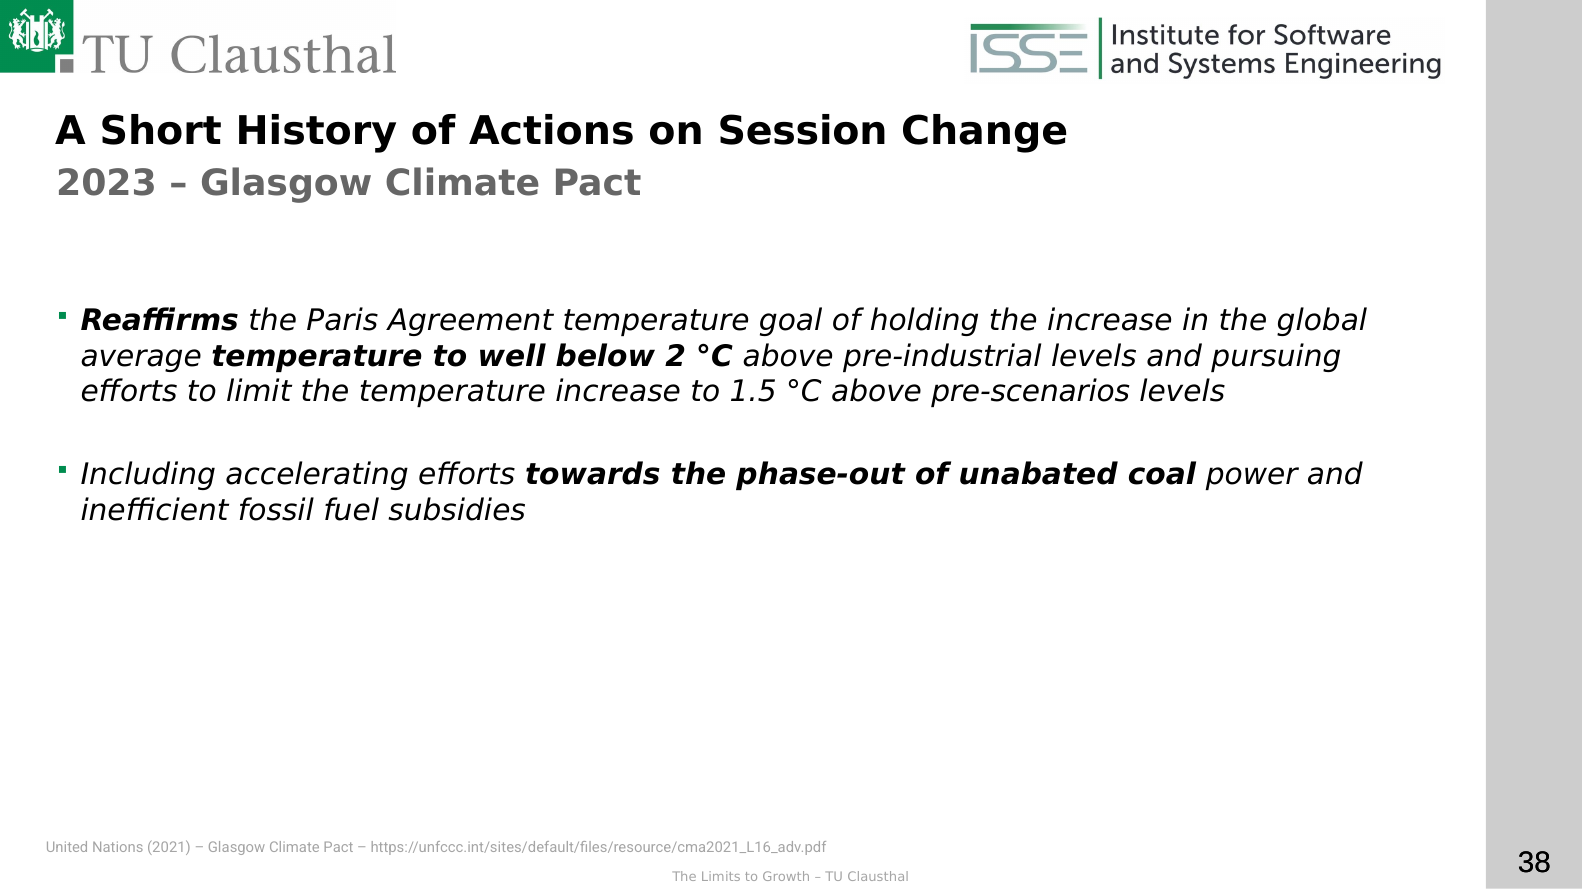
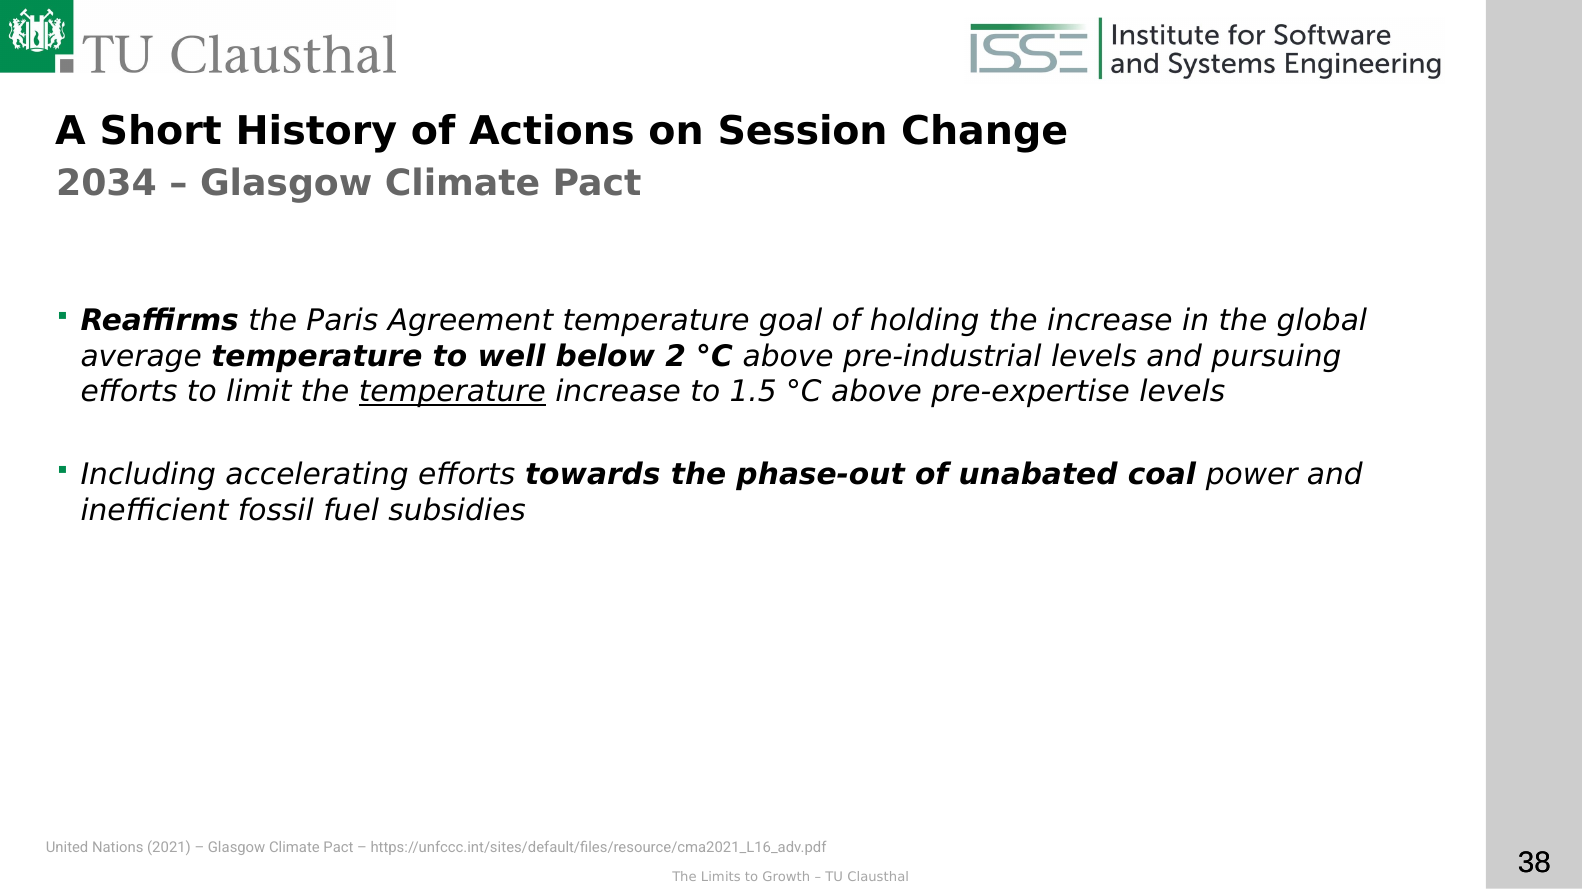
2023: 2023 -> 2034
temperature at (452, 392) underline: none -> present
pre-scenarios: pre-scenarios -> pre-expertise
